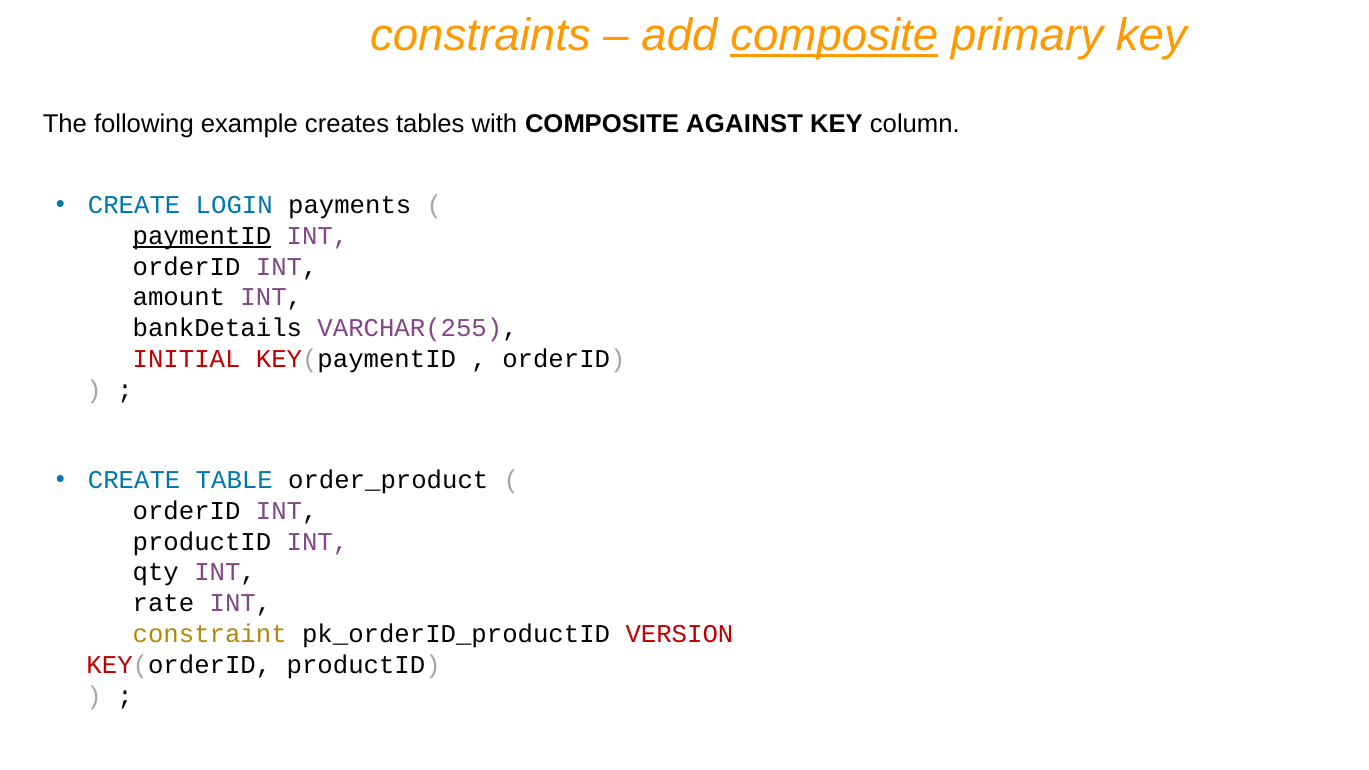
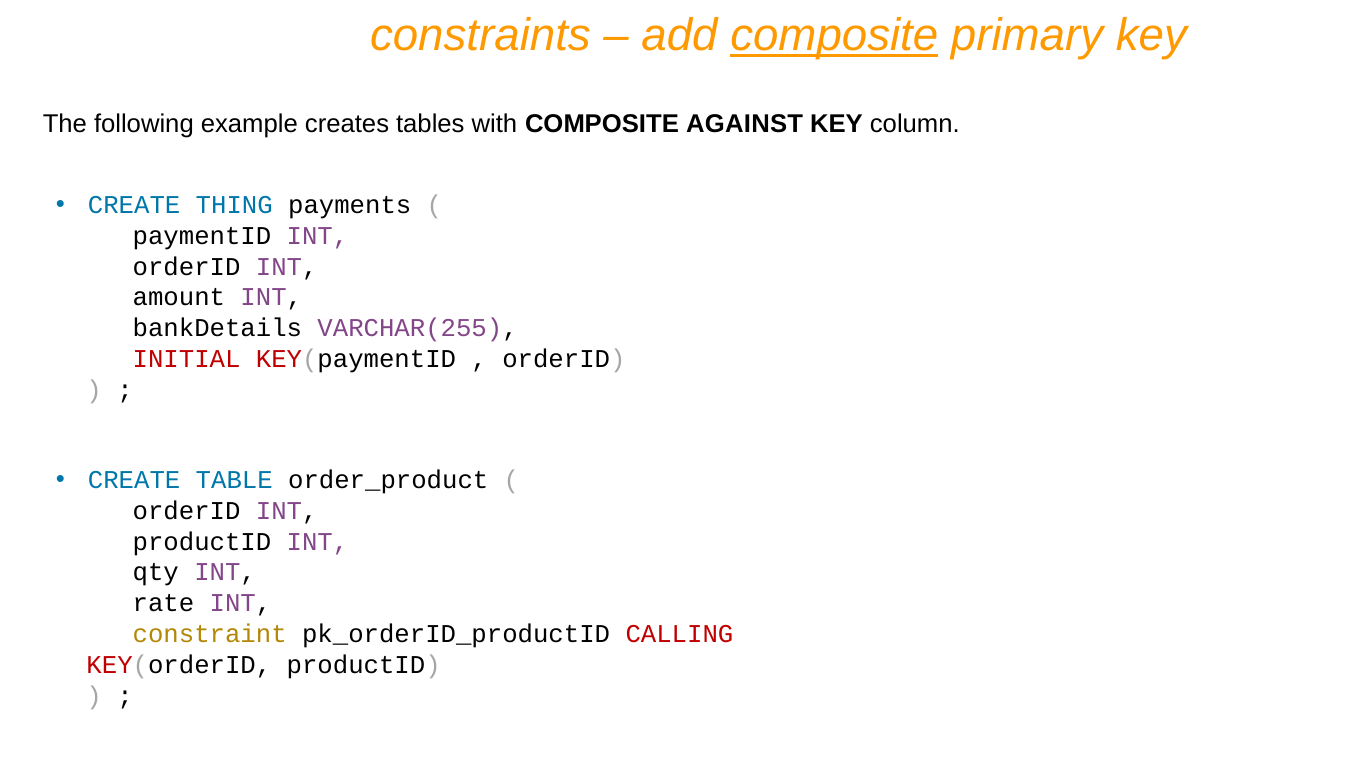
LOGIN: LOGIN -> THING
paymentID underline: present -> none
VERSION: VERSION -> CALLING
